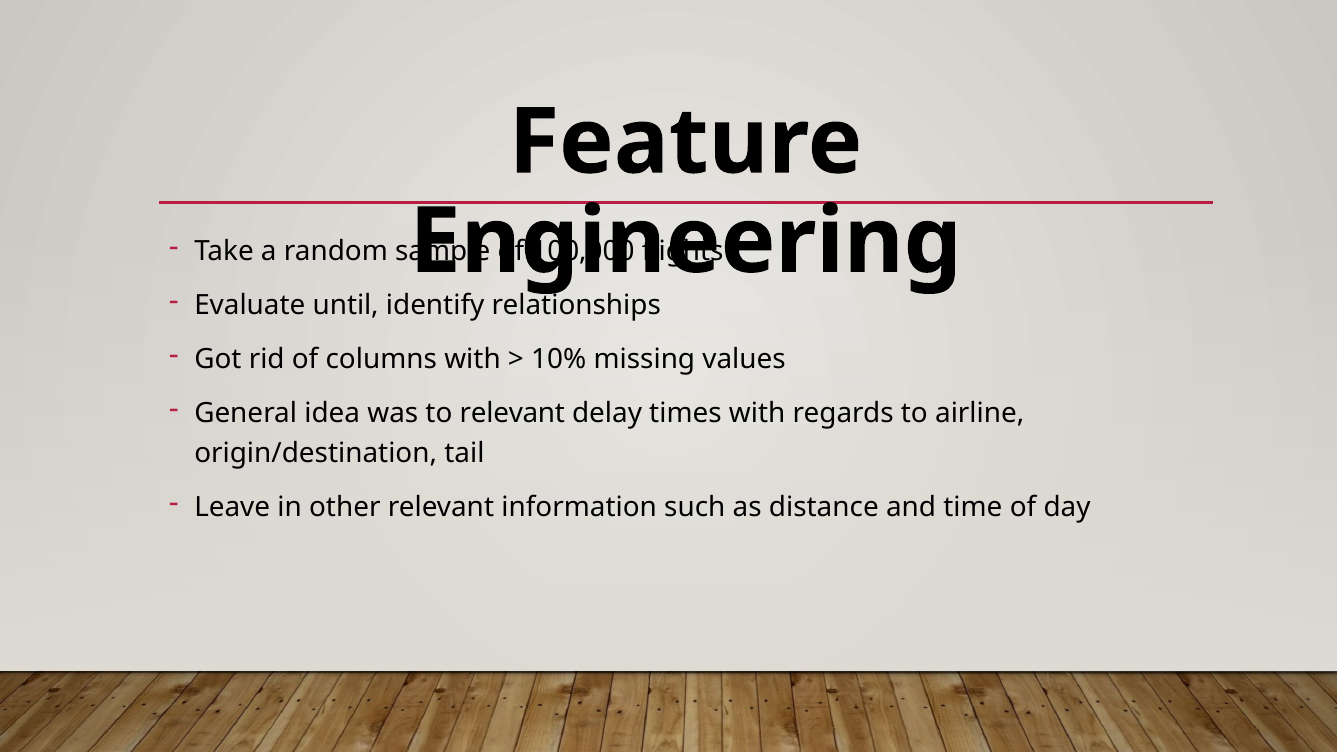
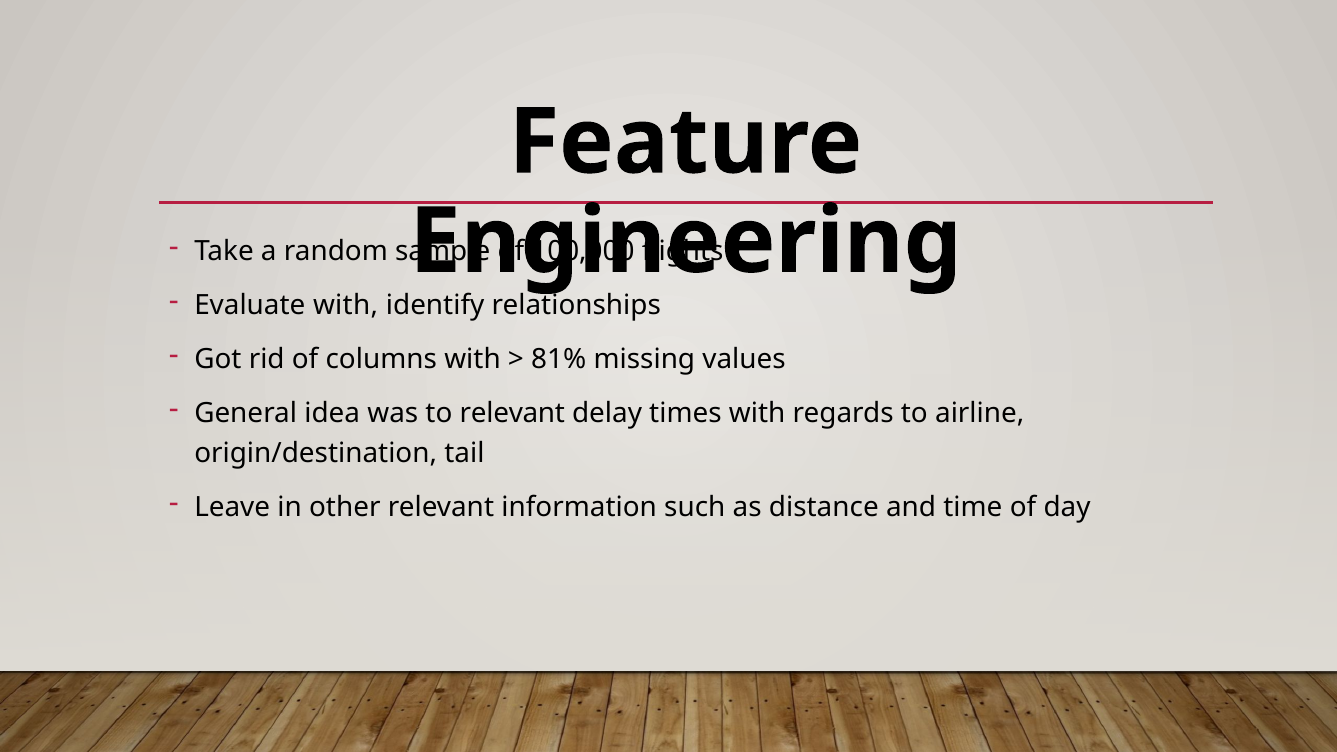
Evaluate until: until -> with
10%: 10% -> 81%
